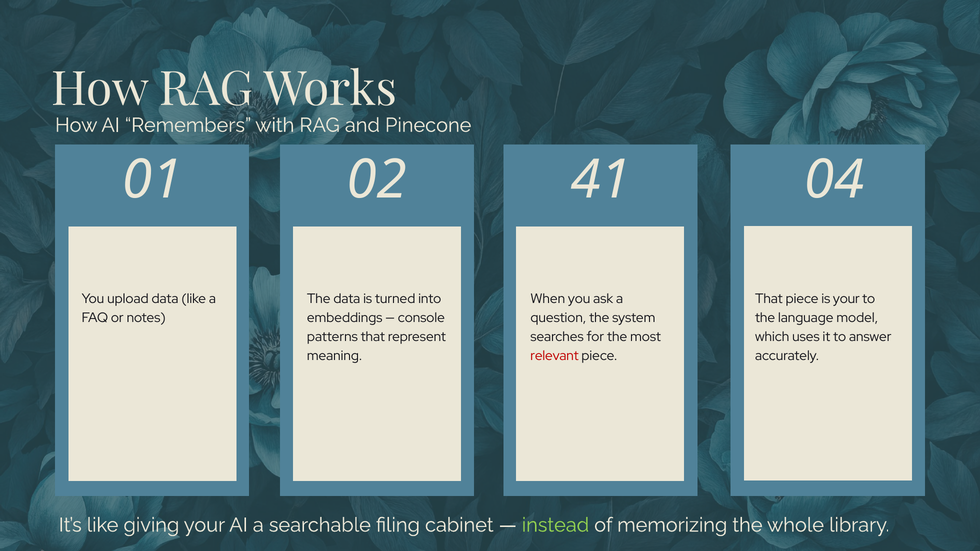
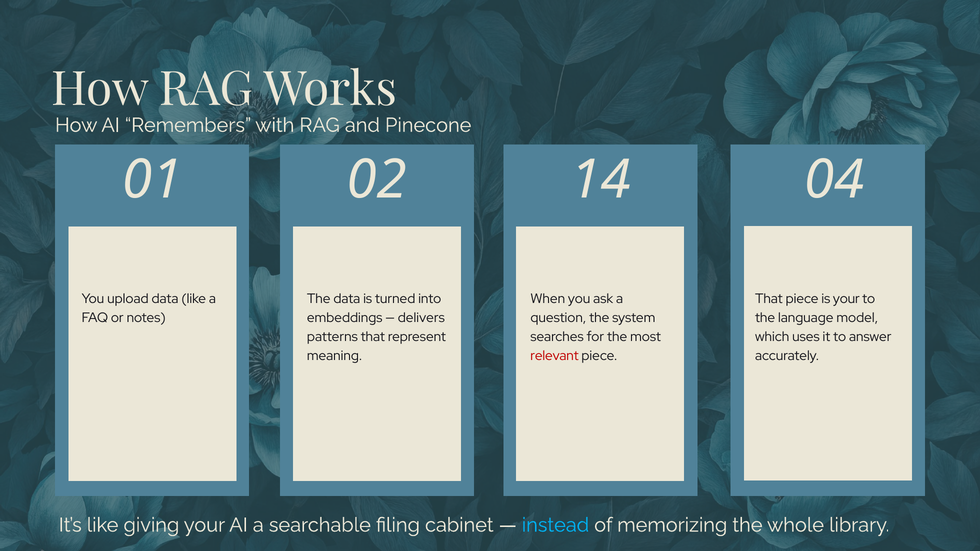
41: 41 -> 14
console: console -> delivers
instead colour: light green -> light blue
